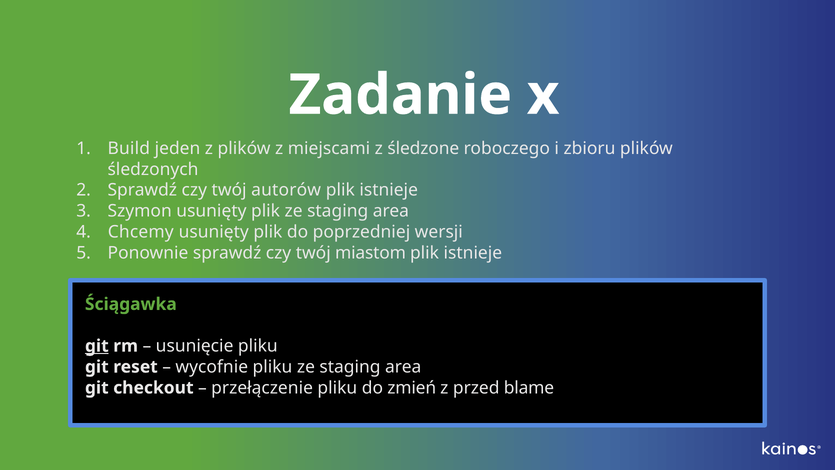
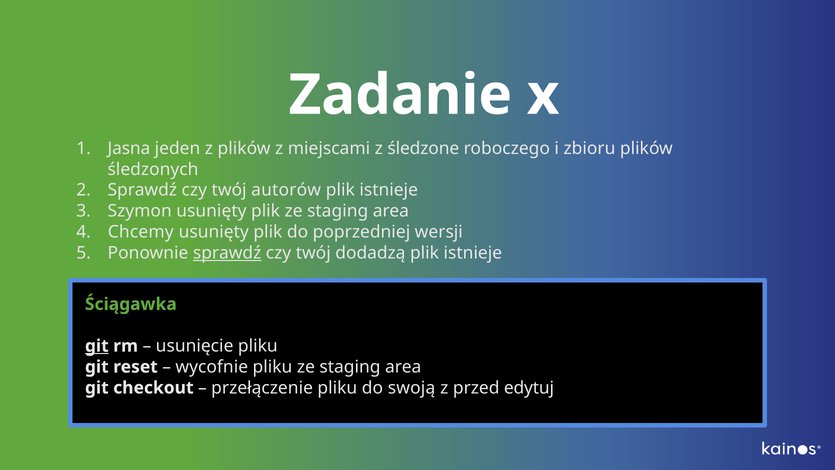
Build: Build -> Jasna
sprawdź at (227, 253) underline: none -> present
miastom: miastom -> dodadzą
zmień: zmień -> swoją
blame: blame -> edytuj
